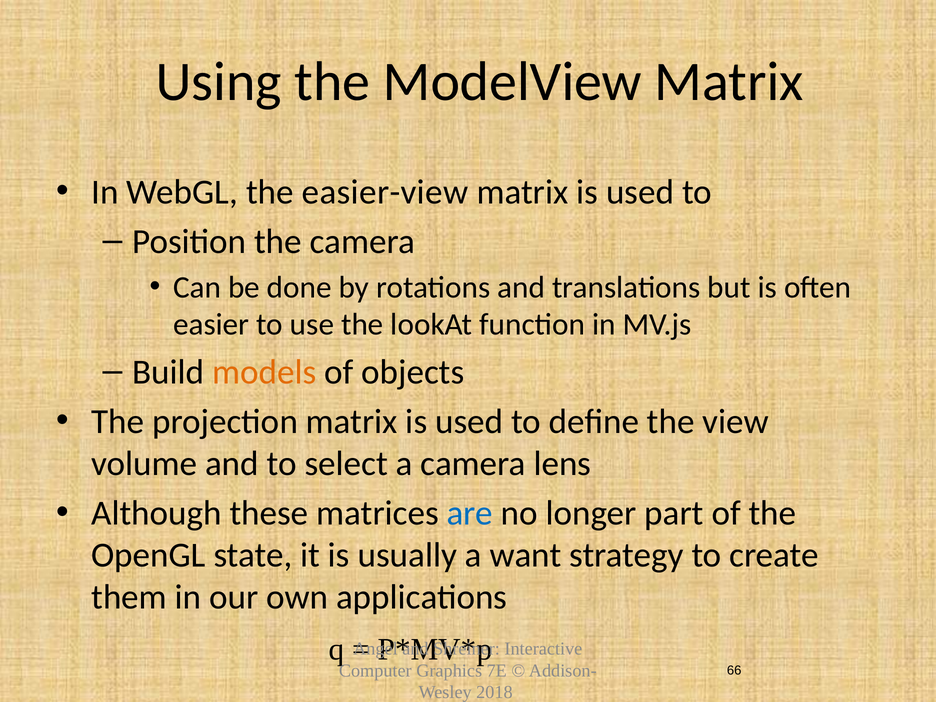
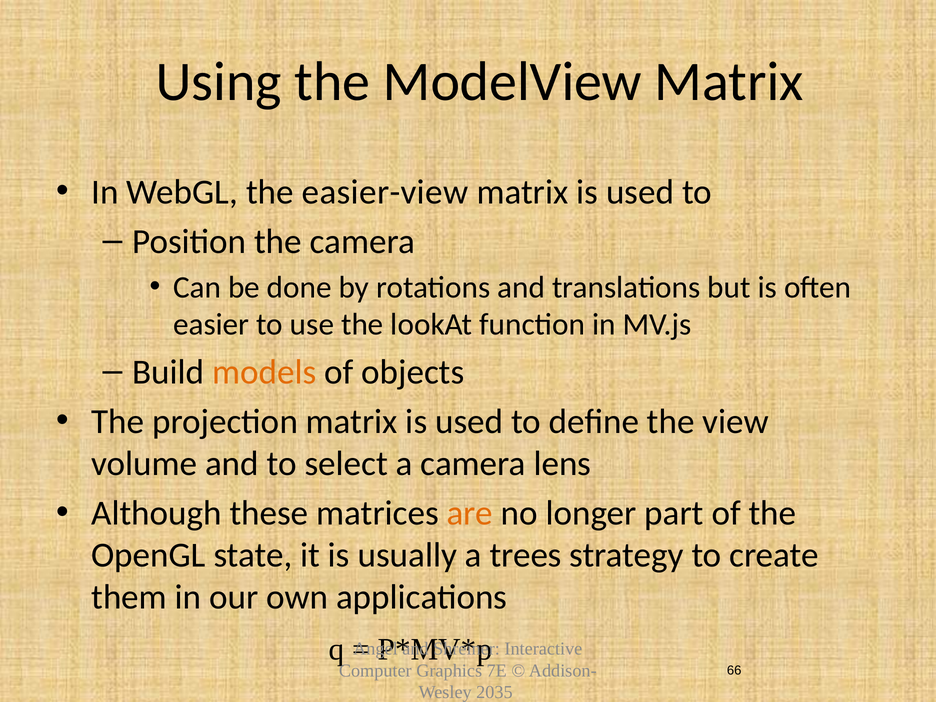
are colour: blue -> orange
want: want -> trees
2018: 2018 -> 2035
